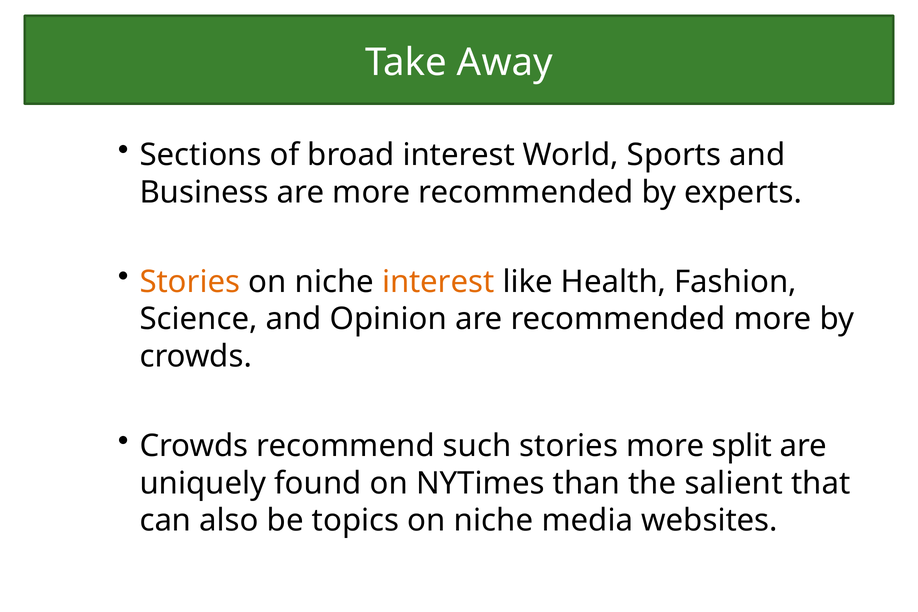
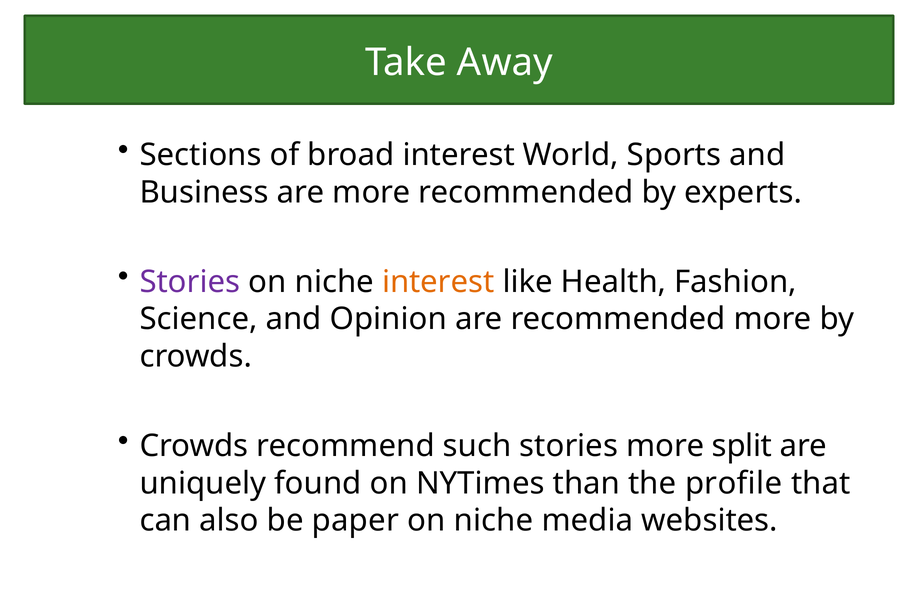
Stories at (190, 282) colour: orange -> purple
salient: salient -> profile
topics: topics -> paper
